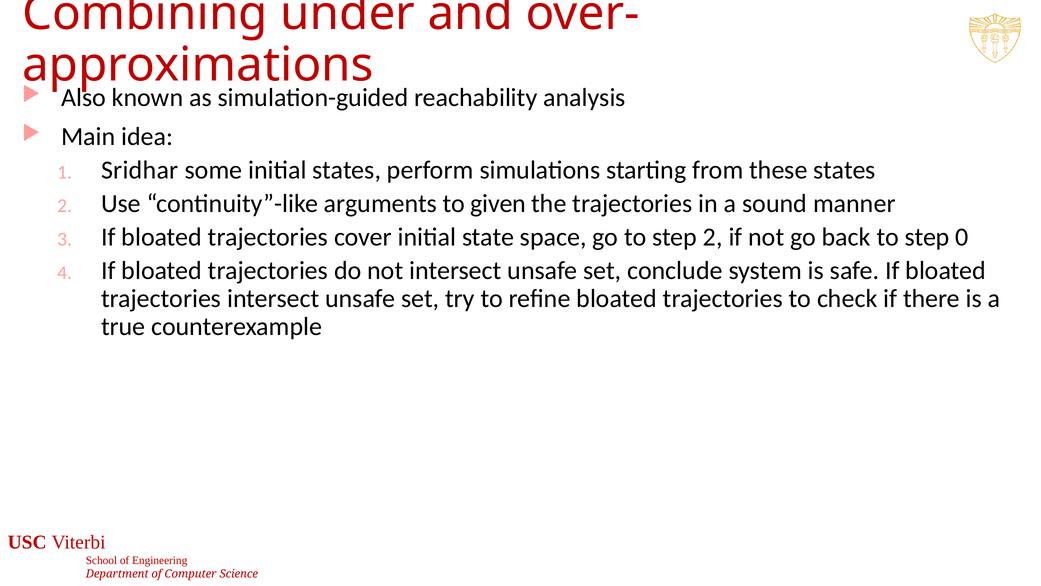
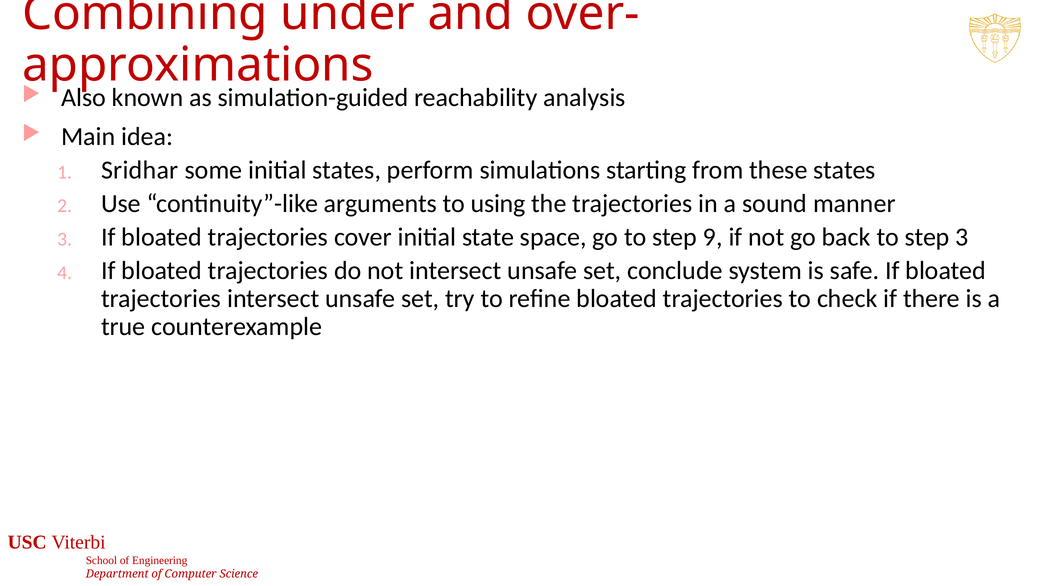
given: given -> using
step 2: 2 -> 9
step 0: 0 -> 3
